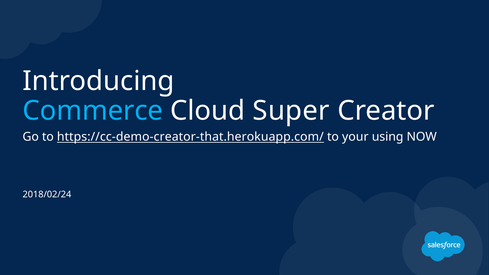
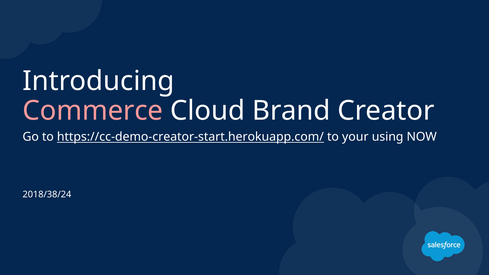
Commerce colour: light blue -> pink
Super: Super -> Brand
https://cc-demo-creator-that.herokuapp.com/: https://cc-demo-creator-that.herokuapp.com/ -> https://cc-demo-creator-start.herokuapp.com/
2018/02/24: 2018/02/24 -> 2018/38/24
